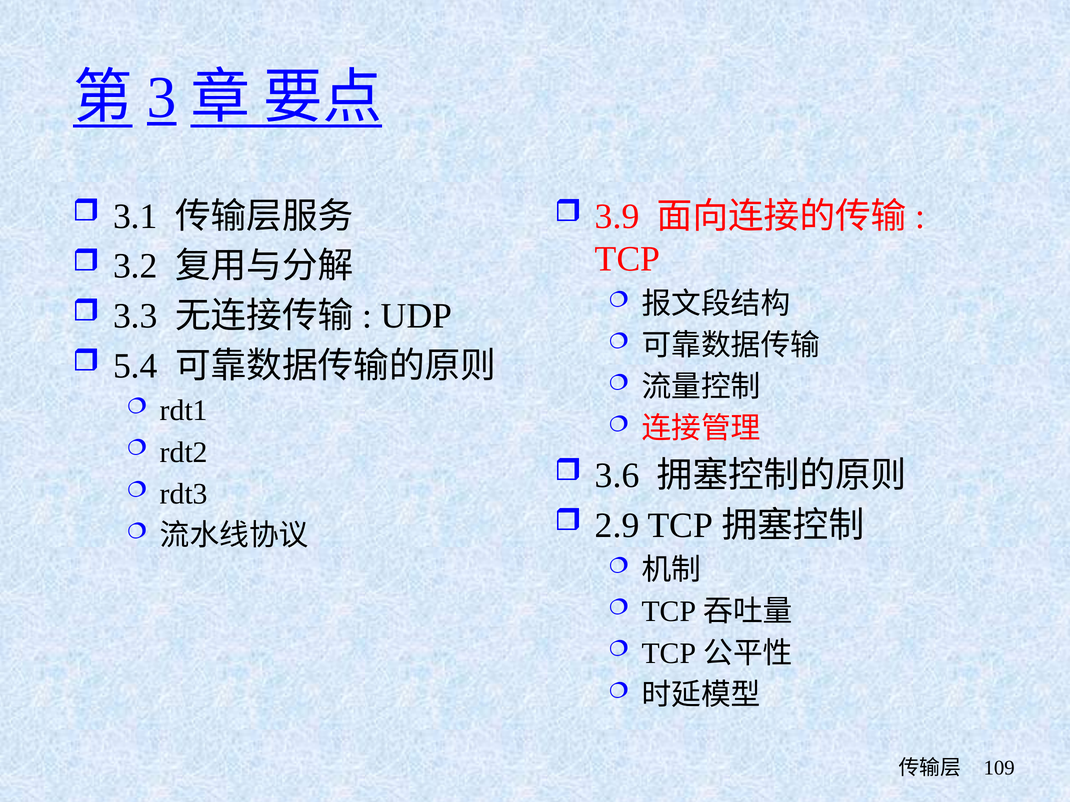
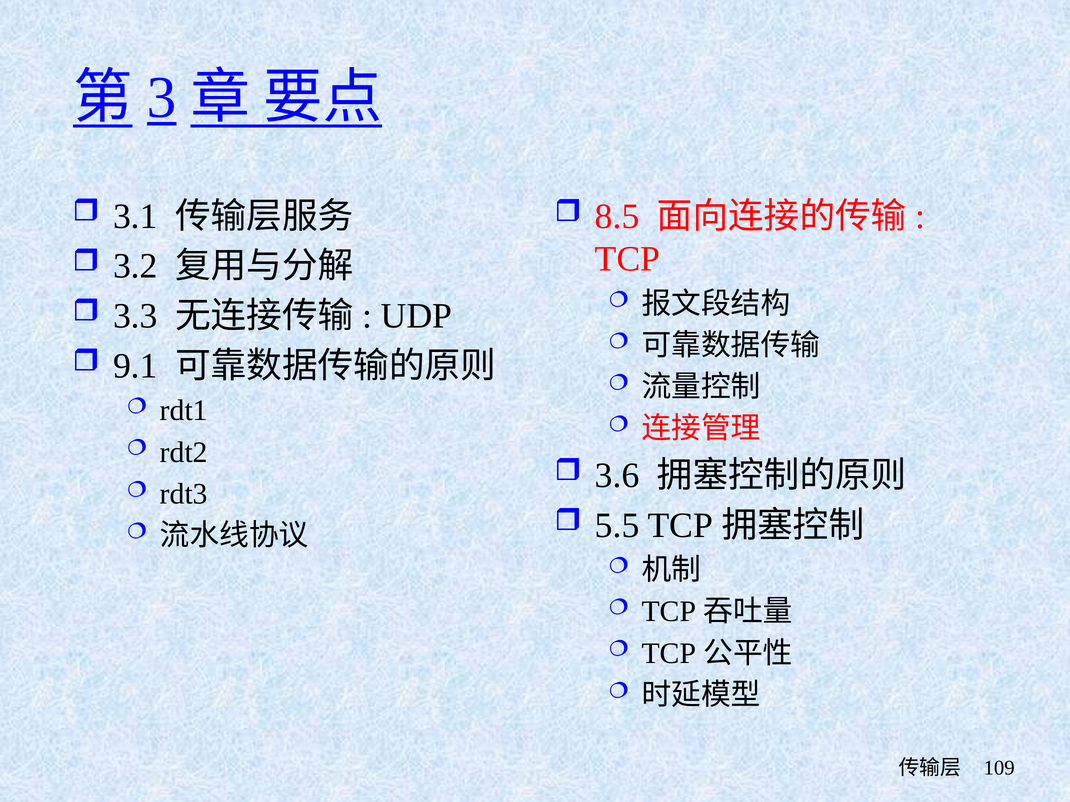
3.9: 3.9 -> 8.5
5.4: 5.4 -> 9.1
2.9: 2.9 -> 5.5
